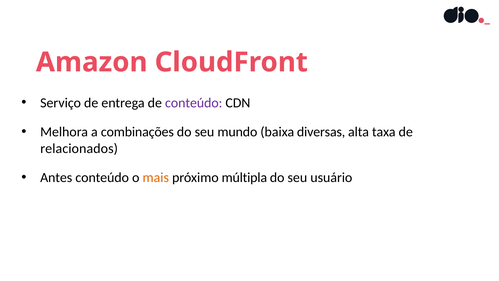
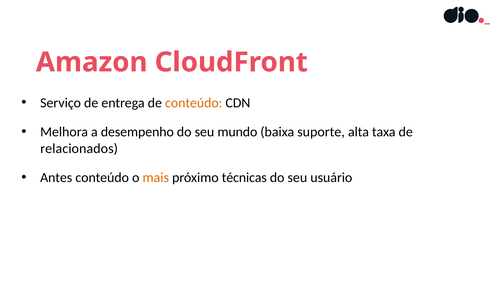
conteúdo at (194, 103) colour: purple -> orange
combinações: combinações -> desempenho
diversas: diversas -> suporte
múltipla: múltipla -> técnicas
